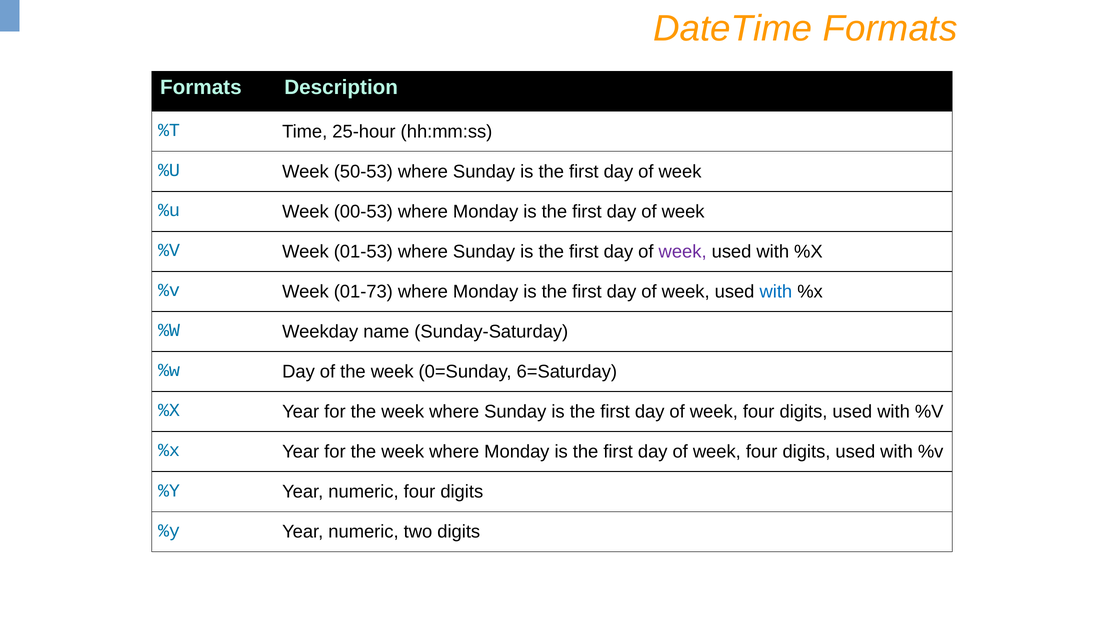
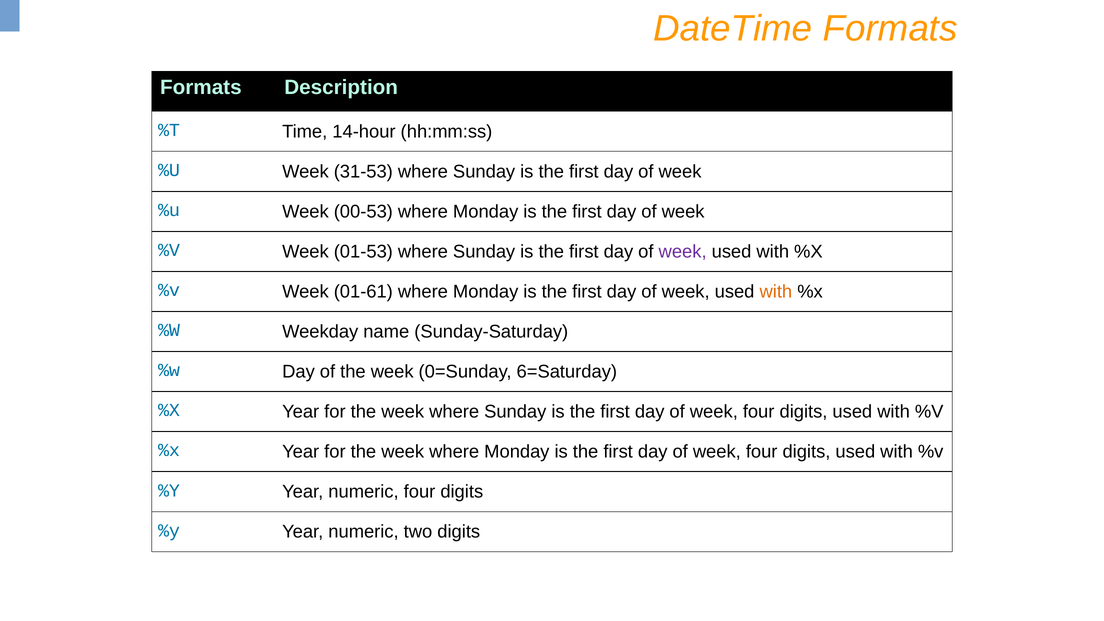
25-hour: 25-hour -> 14-hour
50-53: 50-53 -> 31-53
01-73: 01-73 -> 01-61
with at (776, 292) colour: blue -> orange
